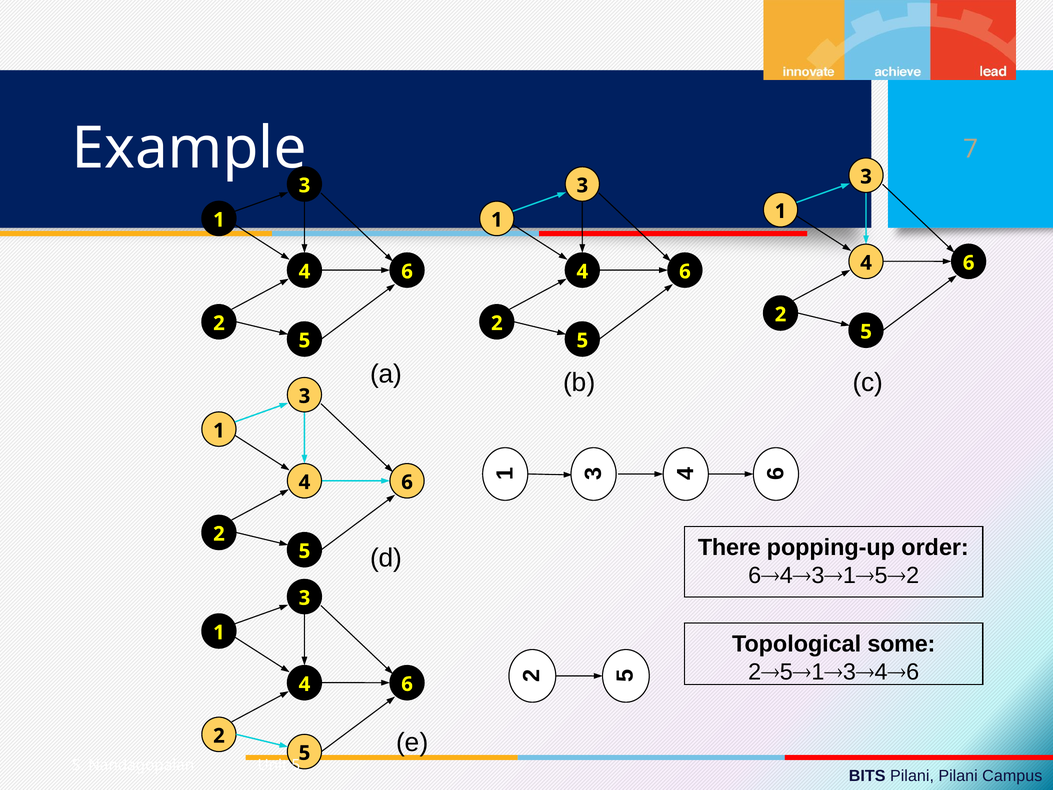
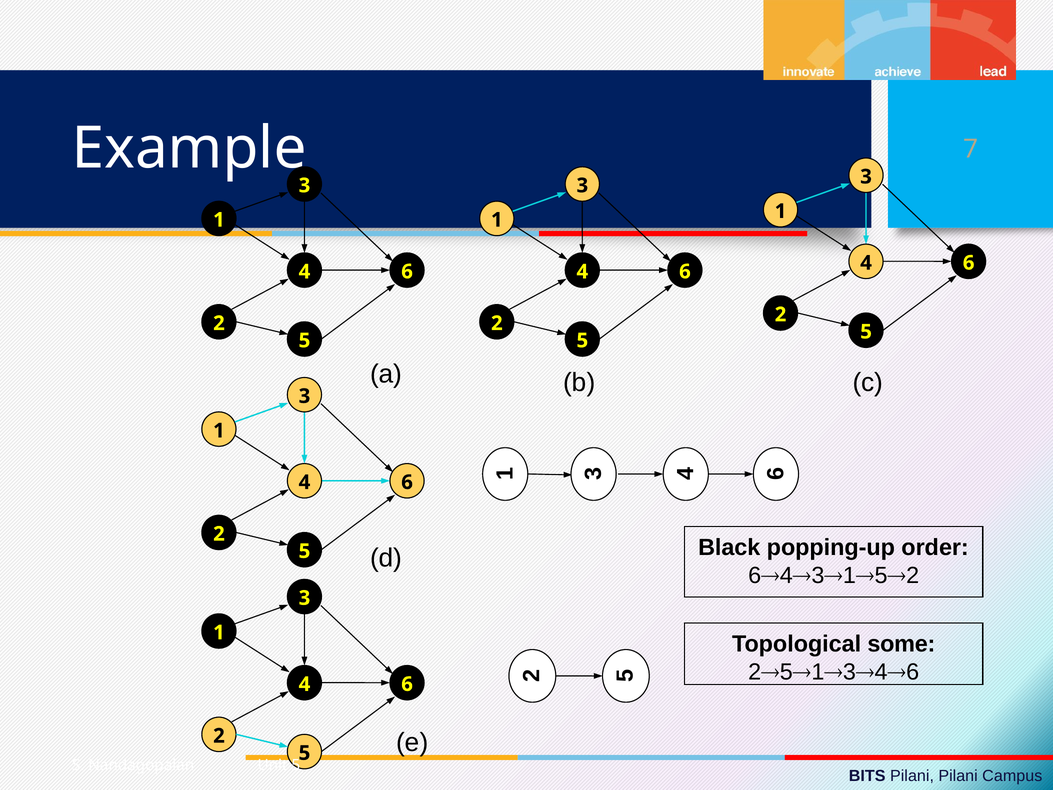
There: There -> Black
